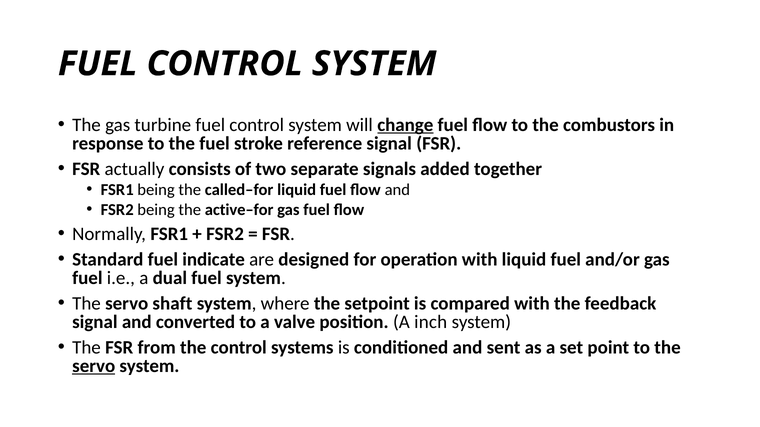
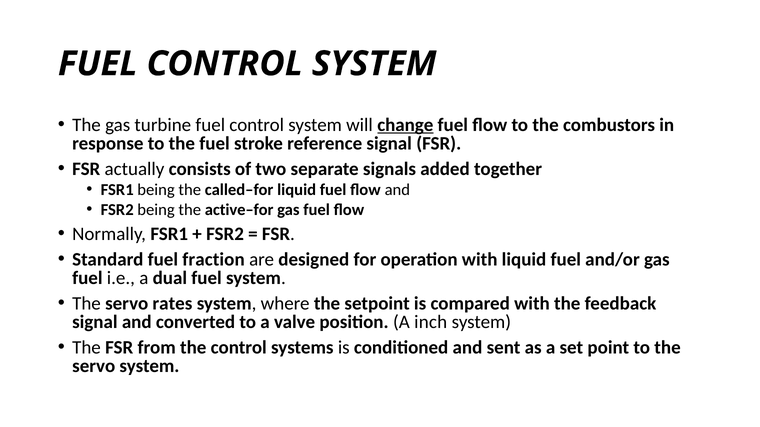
indicate: indicate -> fraction
shaft: shaft -> rates
servo at (94, 366) underline: present -> none
